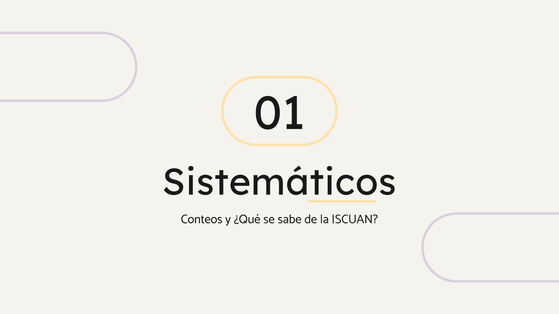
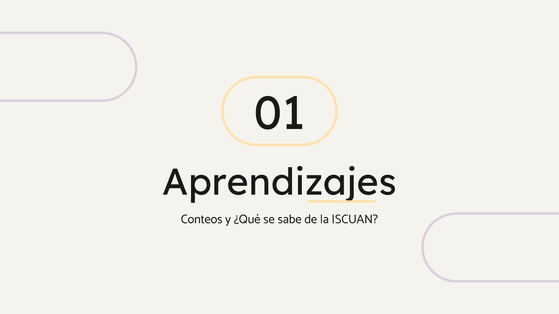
Sistemáticos: Sistemáticos -> Aprendizajes
